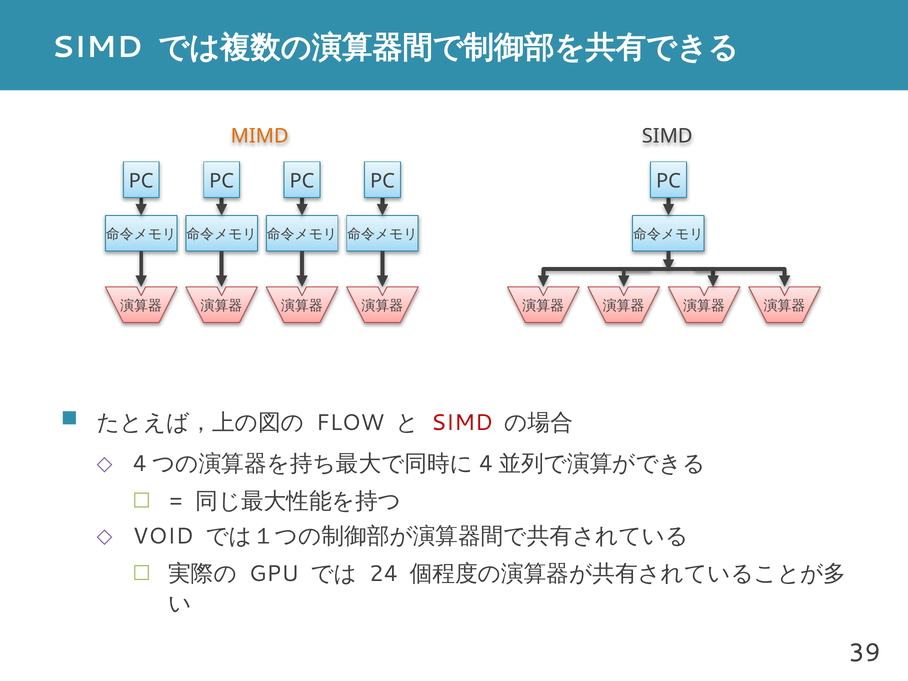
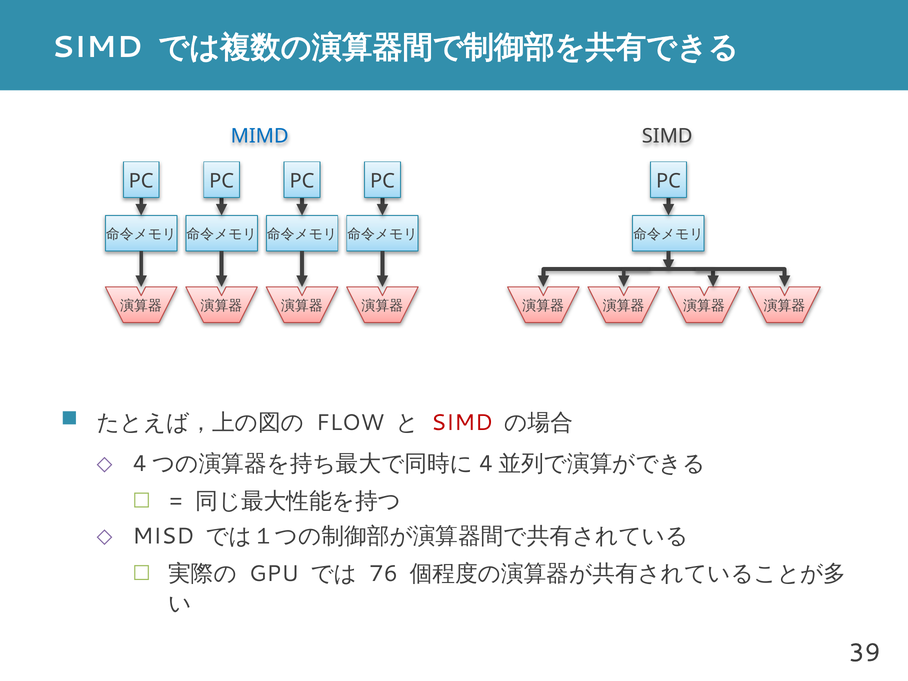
MIMD colour: orange -> blue
VOID: VOID -> MISD
24: 24 -> 76
